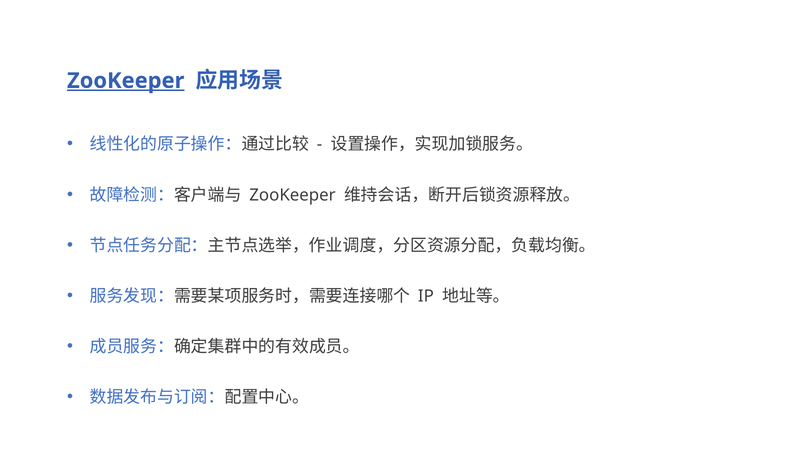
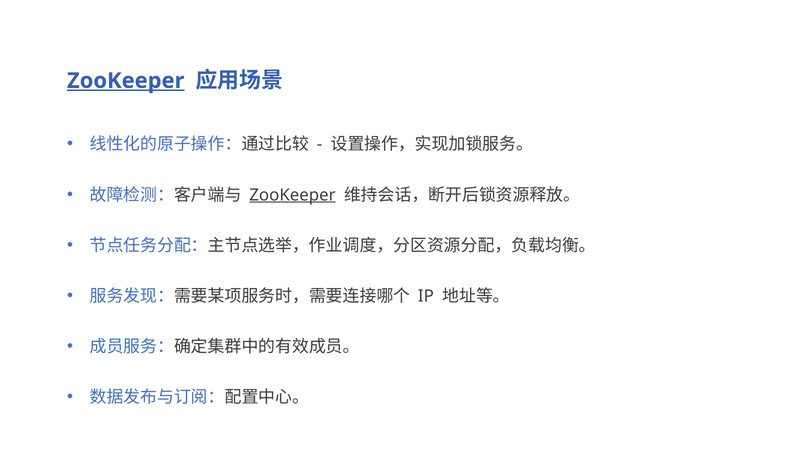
ZooKeeper at (293, 195) underline: none -> present
